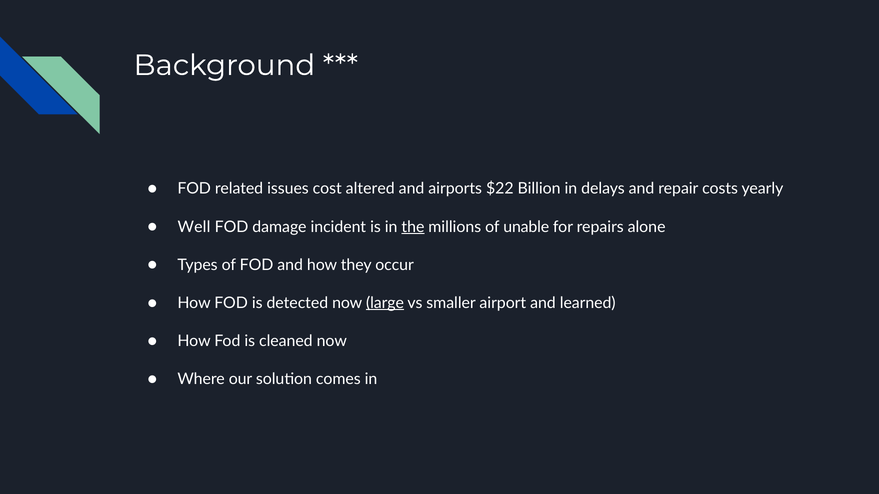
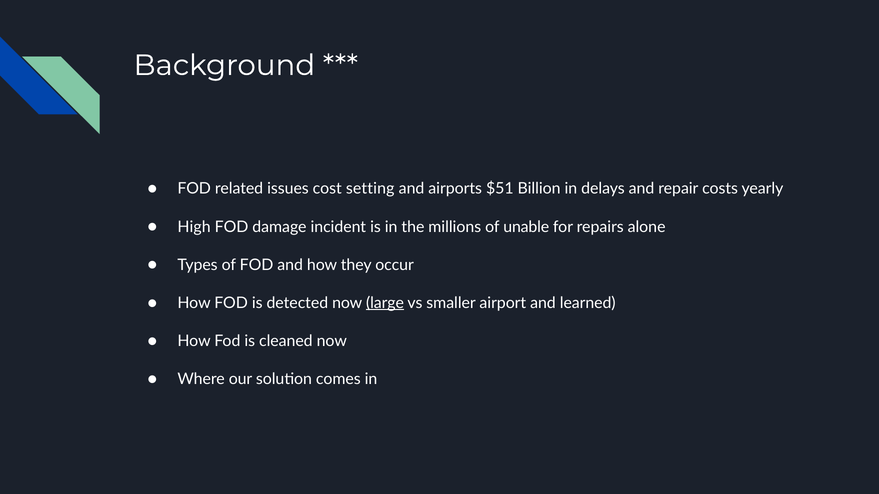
altered: altered -> setting
$22: $22 -> $51
Well: Well -> High
the underline: present -> none
